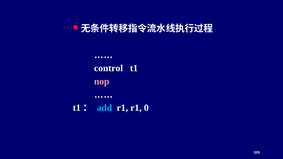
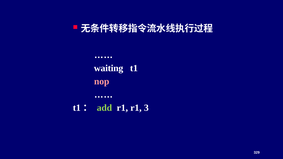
control: control -> waiting
add colour: light blue -> light green
0: 0 -> 3
